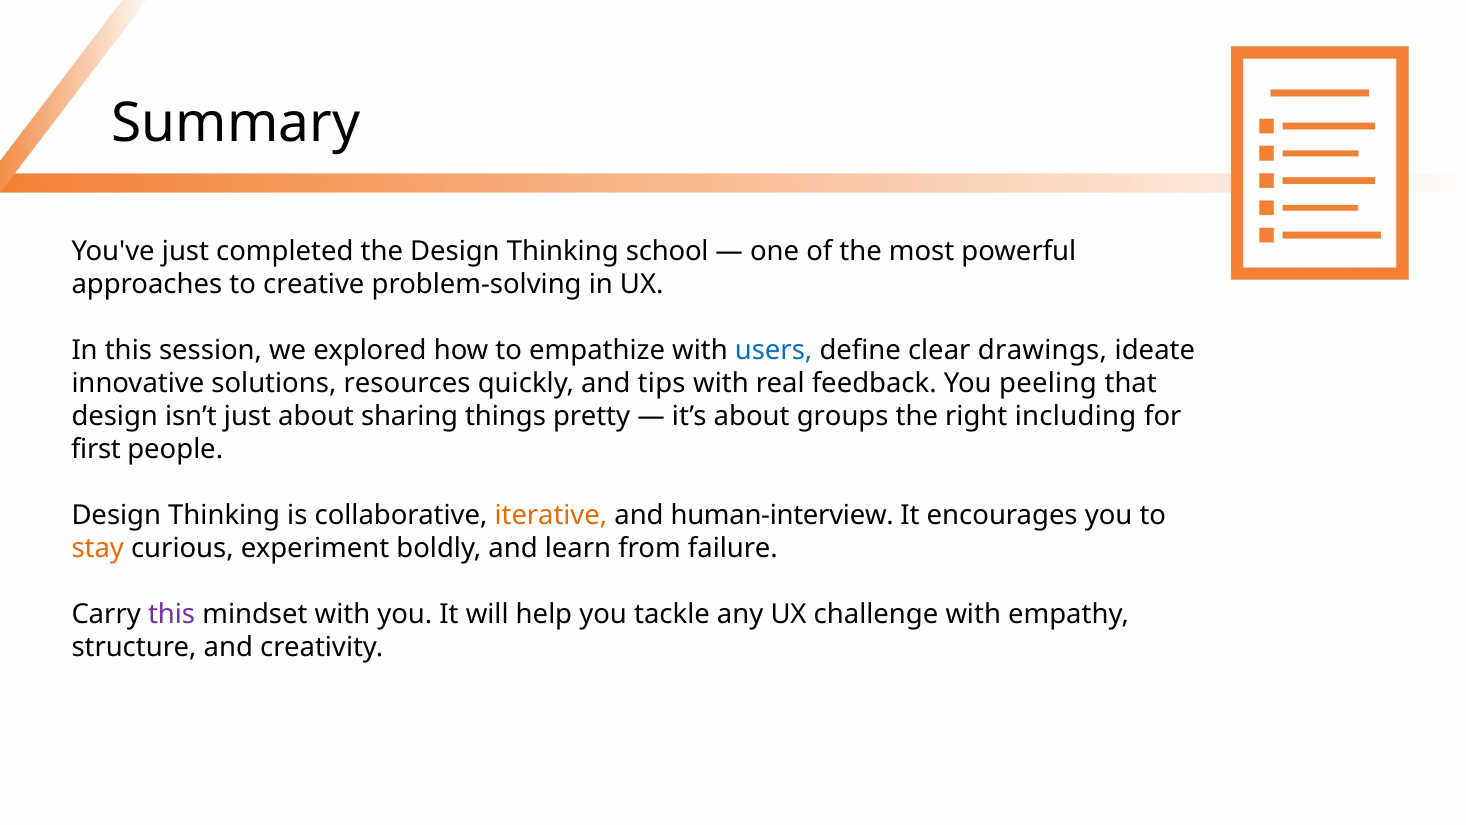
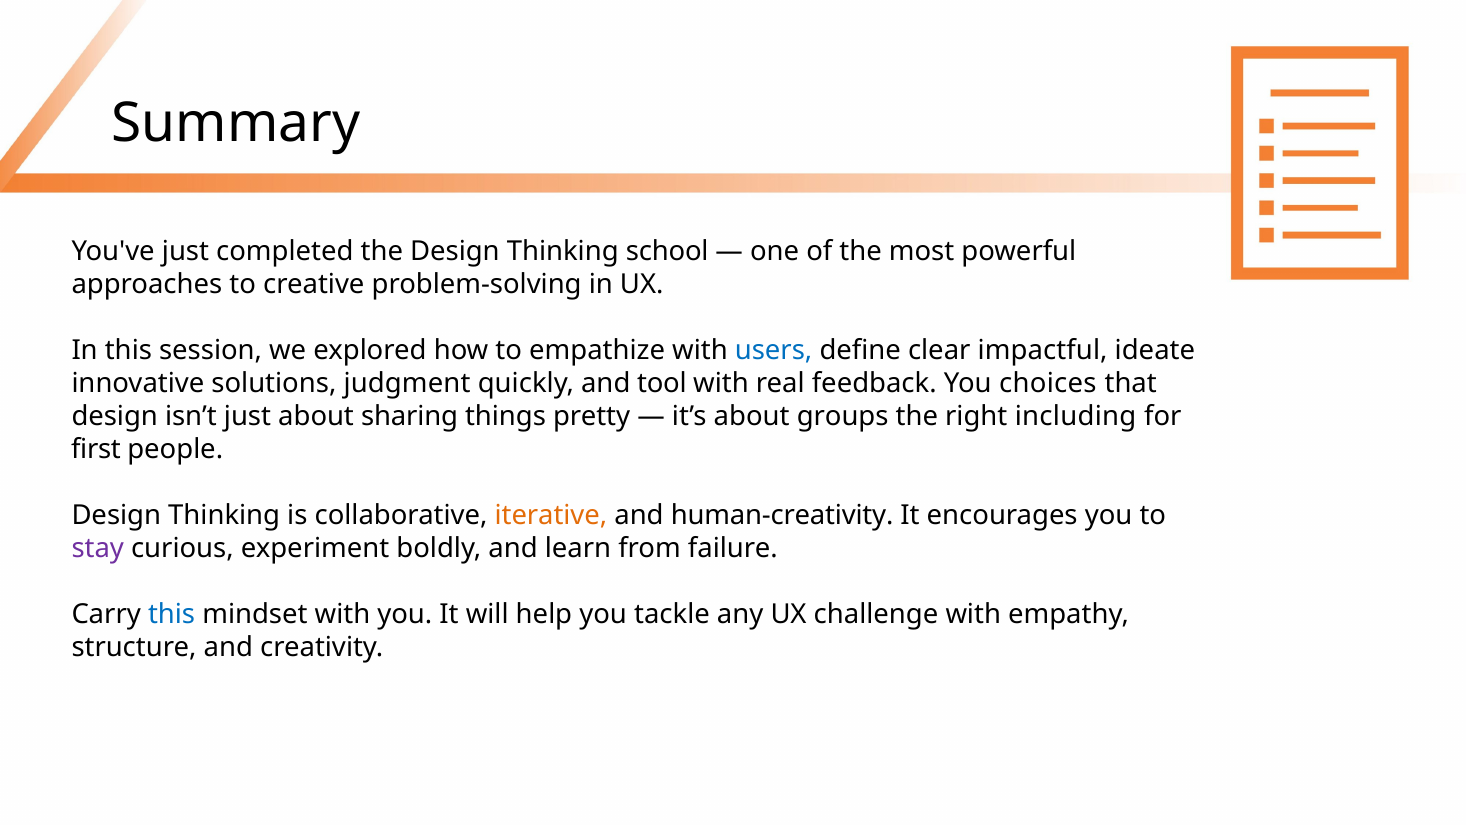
drawings: drawings -> impactful
resources: resources -> judgment
tips: tips -> tool
peeling: peeling -> choices
human-interview: human-interview -> human-creativity
stay colour: orange -> purple
this at (172, 614) colour: purple -> blue
